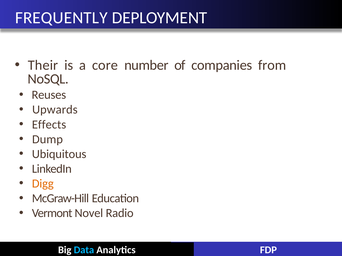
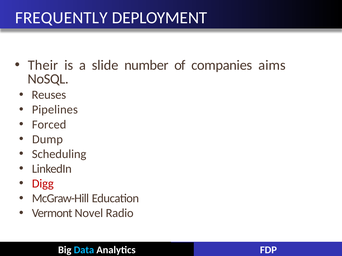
core: core -> slide
from: from -> aims
Upwards: Upwards -> Pipelines
Effects: Effects -> Forced
Ubiquitous: Ubiquitous -> Scheduling
Digg colour: orange -> red
